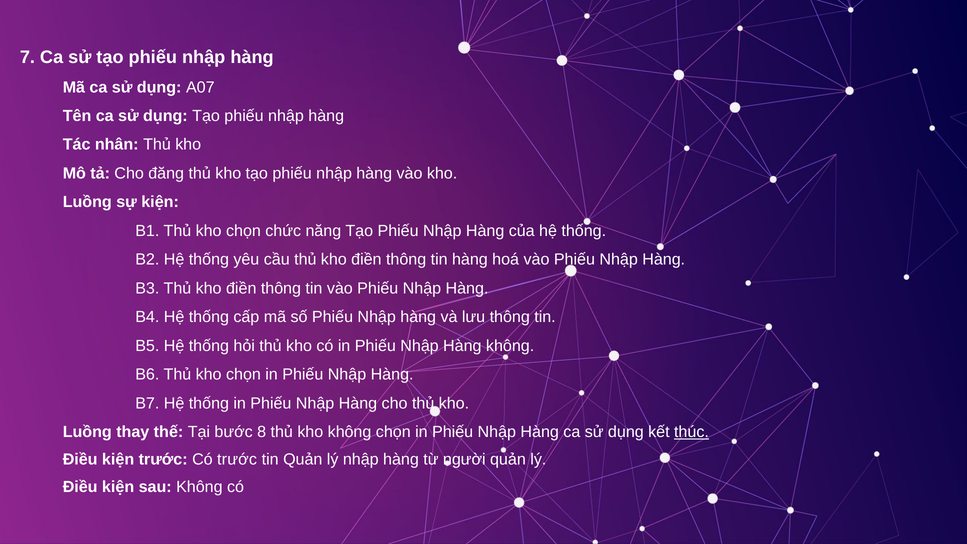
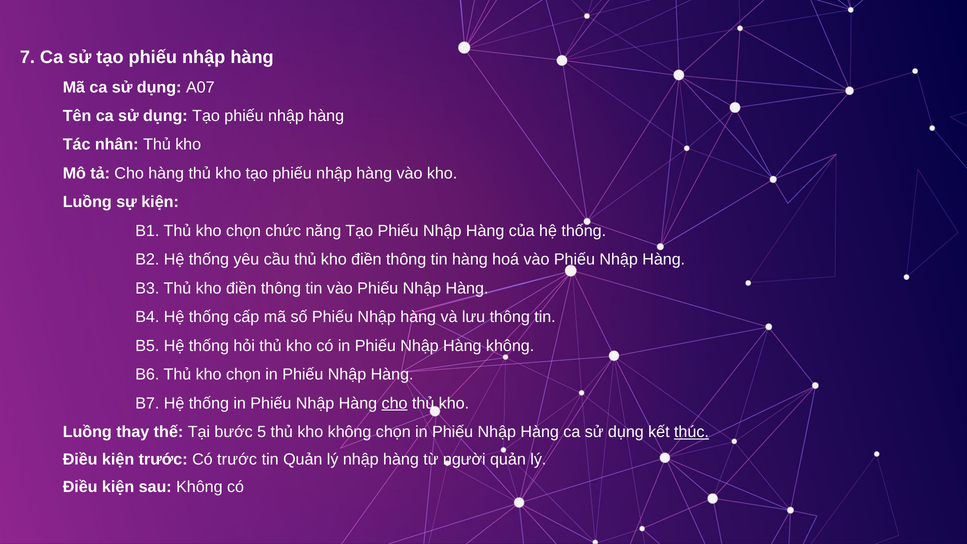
Cho đăng: đăng -> hàng
cho at (395, 403) underline: none -> present
8: 8 -> 5
